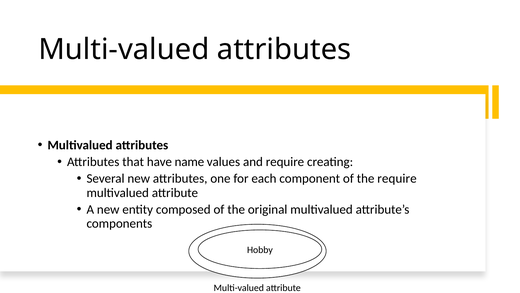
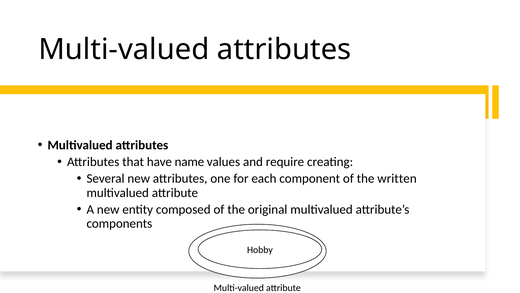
the require: require -> written
